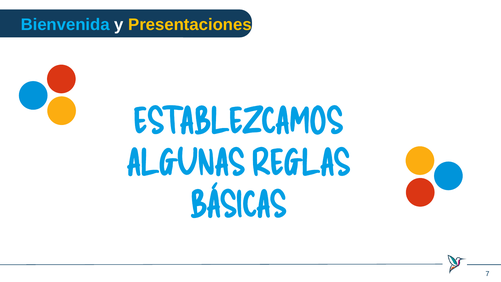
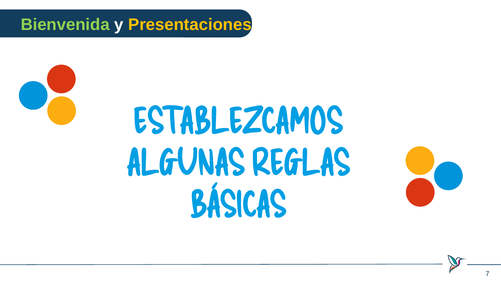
Bienvenida colour: light blue -> light green
